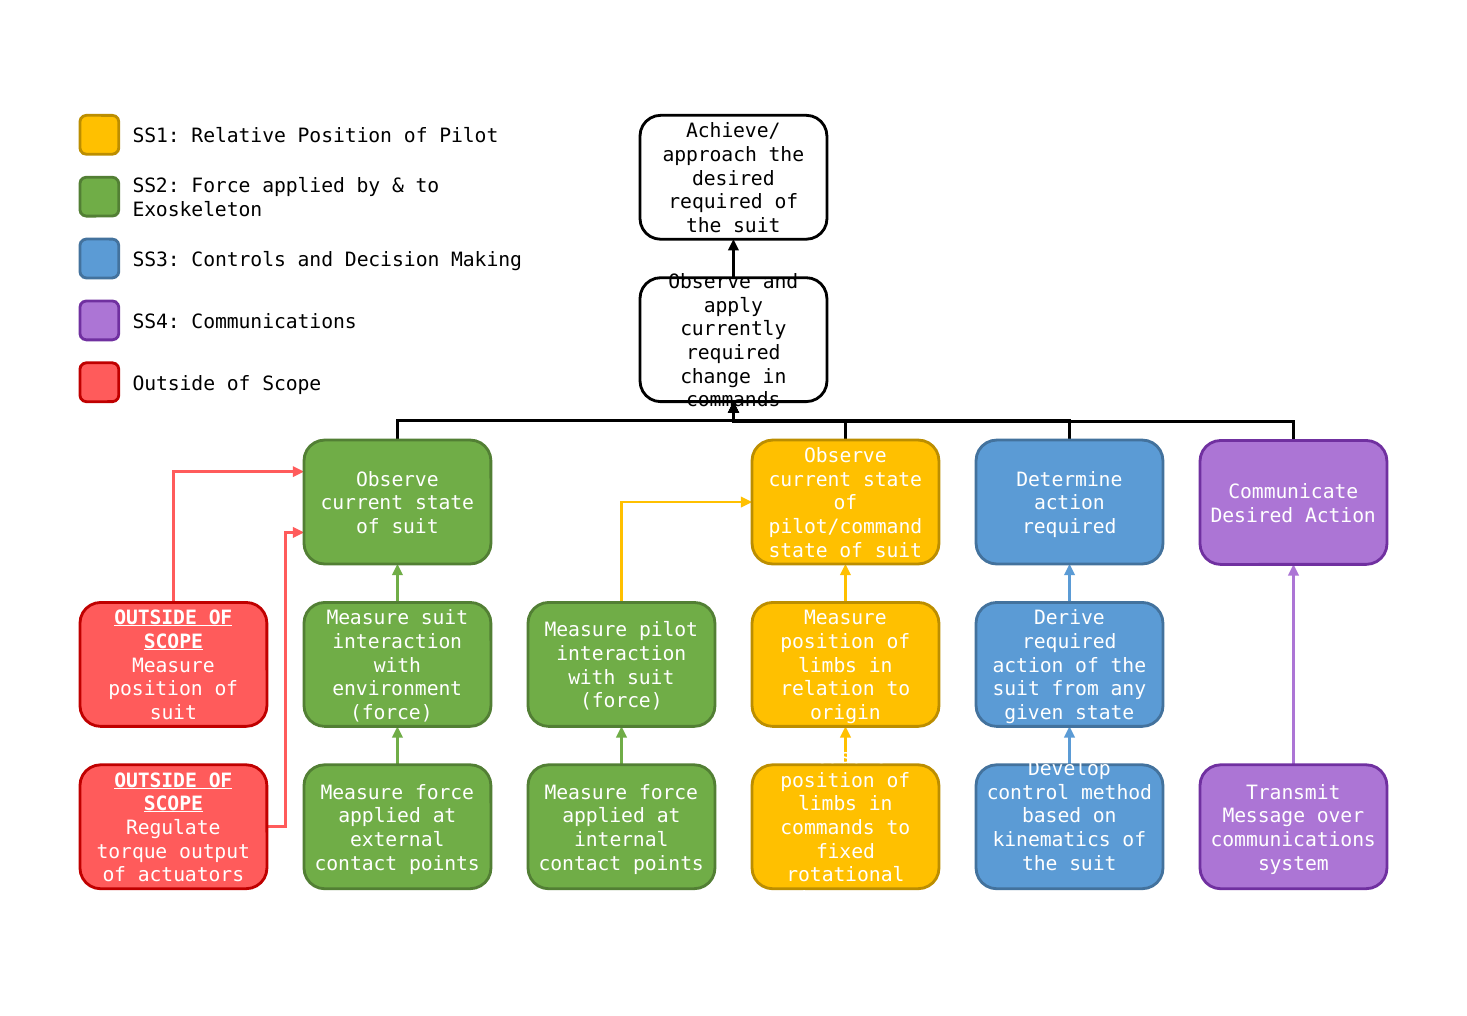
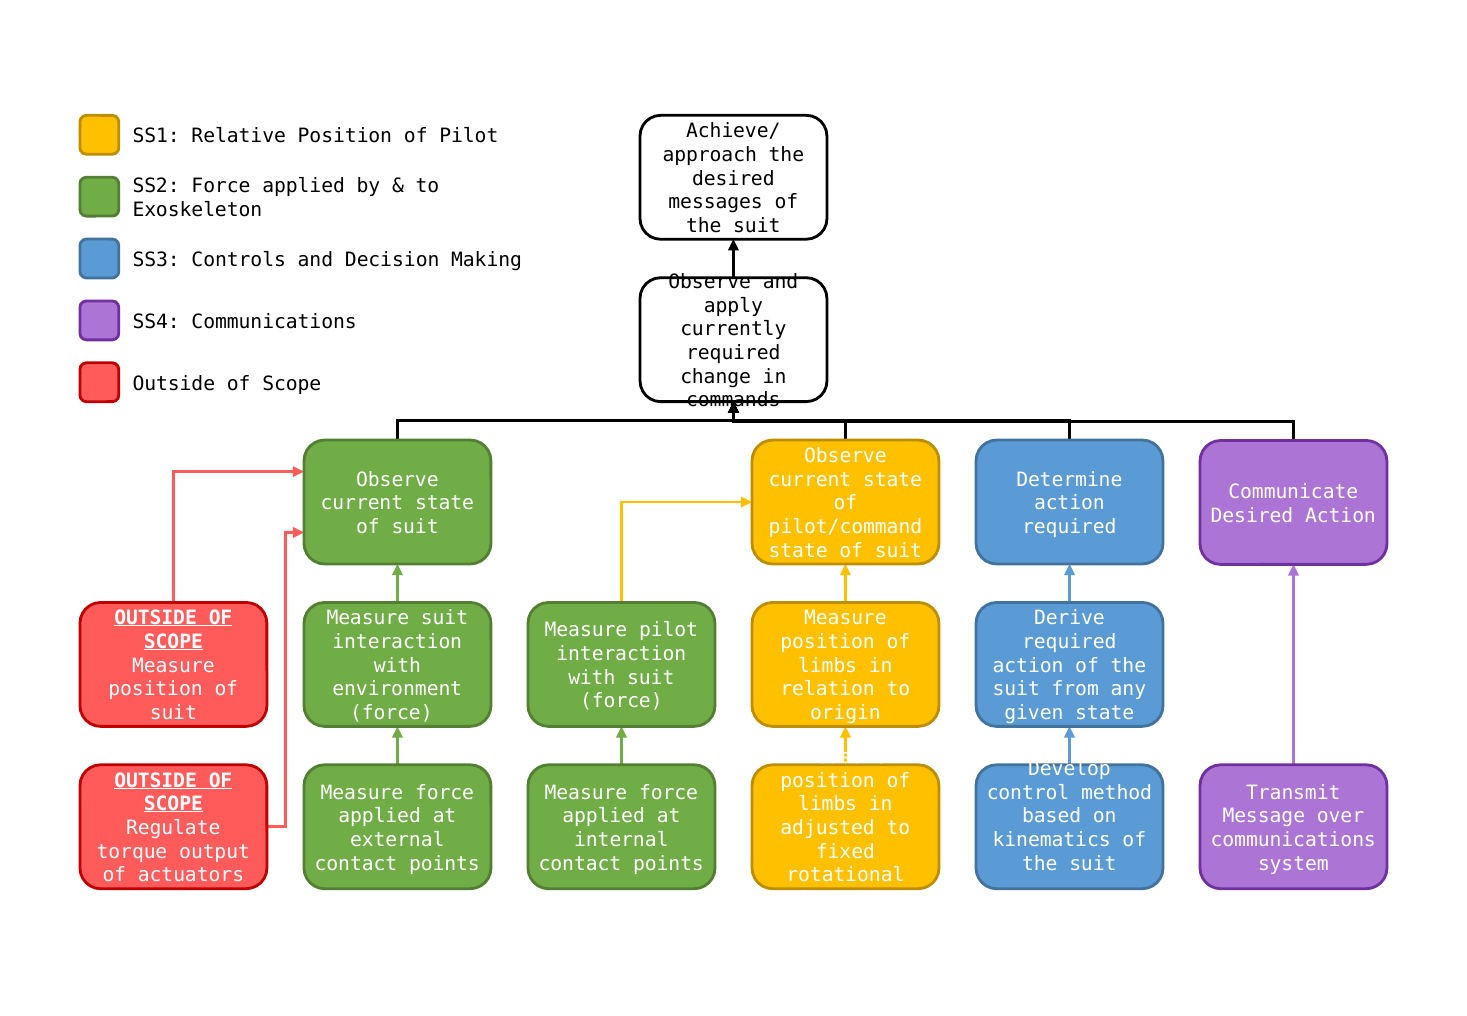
required at (716, 202): required -> messages
commands at (828, 828): commands -> adjusted
